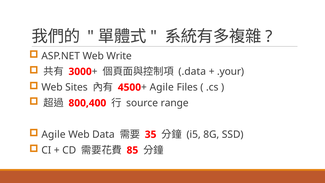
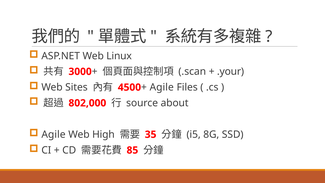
Write: Write -> Linux
.data: .data -> .scan
800,400: 800,400 -> 802,000
range: range -> about
Data: Data -> High
